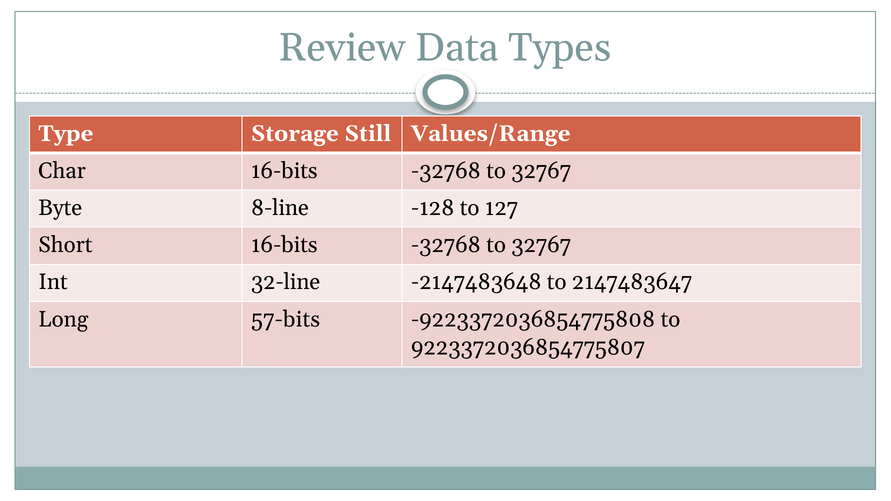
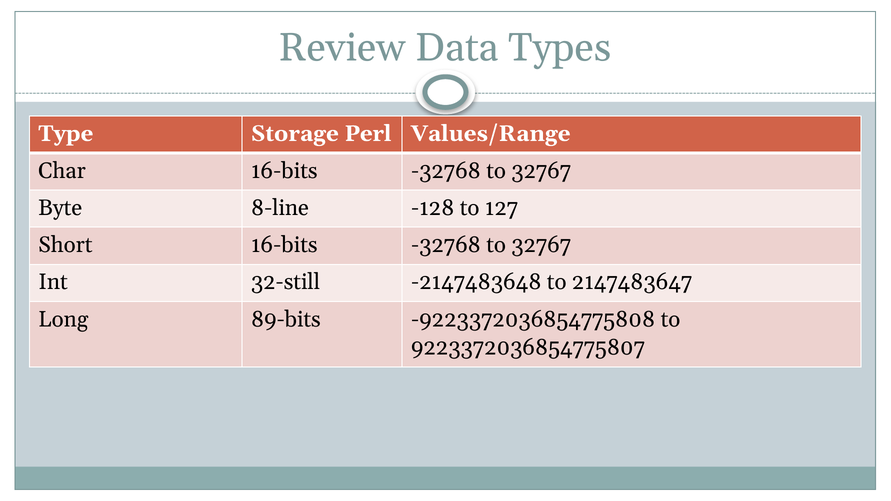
Still: Still -> Perl
32-line: 32-line -> 32-still
57-bits: 57-bits -> 89-bits
